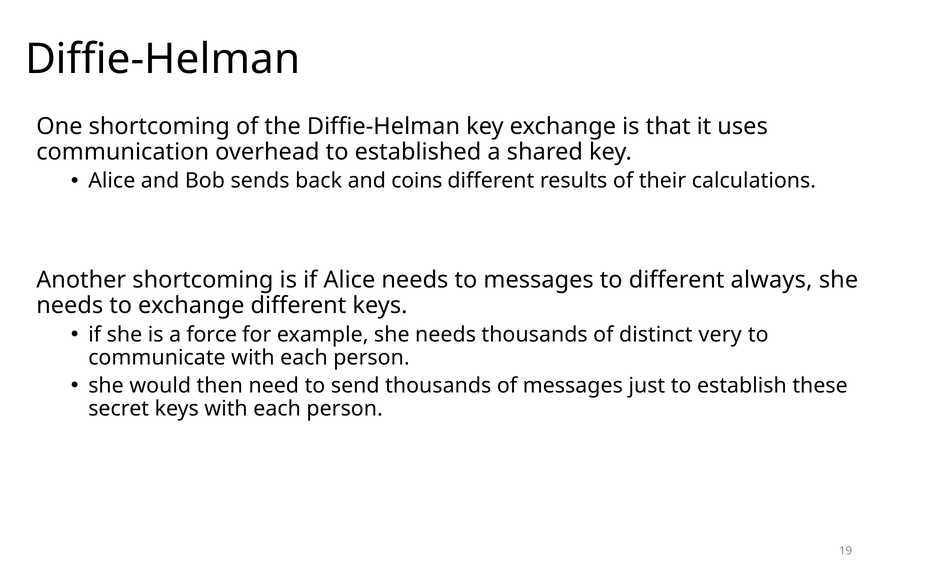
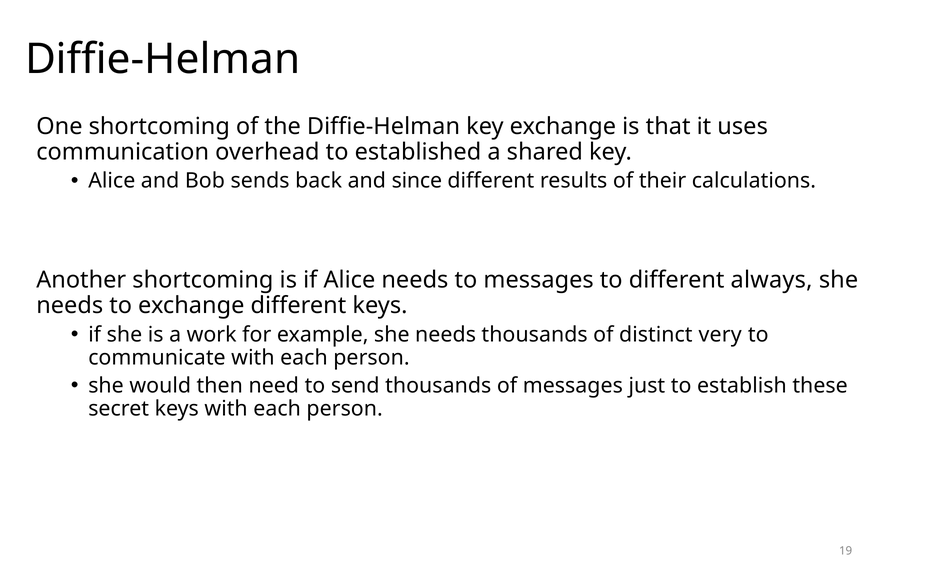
coins: coins -> since
force: force -> work
